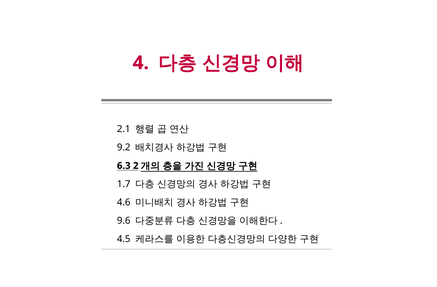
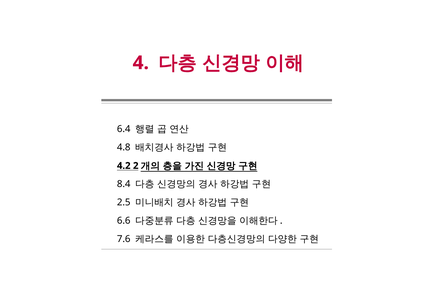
2.1: 2.1 -> 6.4
9.2: 9.2 -> 4.8
6.3: 6.3 -> 4.2
1.7: 1.7 -> 8.4
4.6: 4.6 -> 2.5
9.6: 9.6 -> 6.6
4.5: 4.5 -> 7.6
